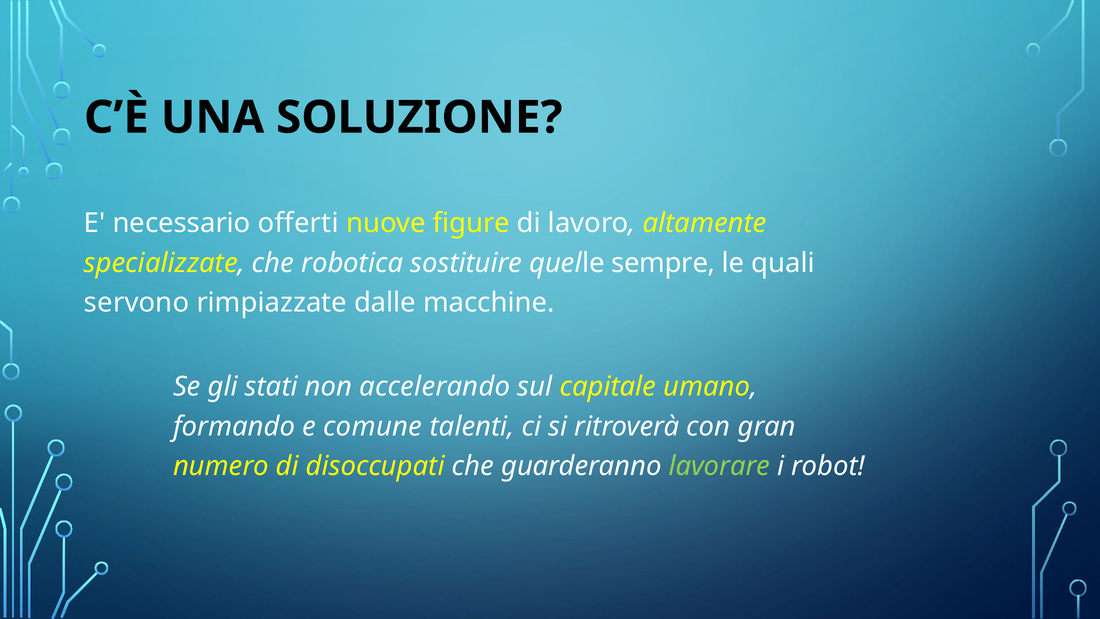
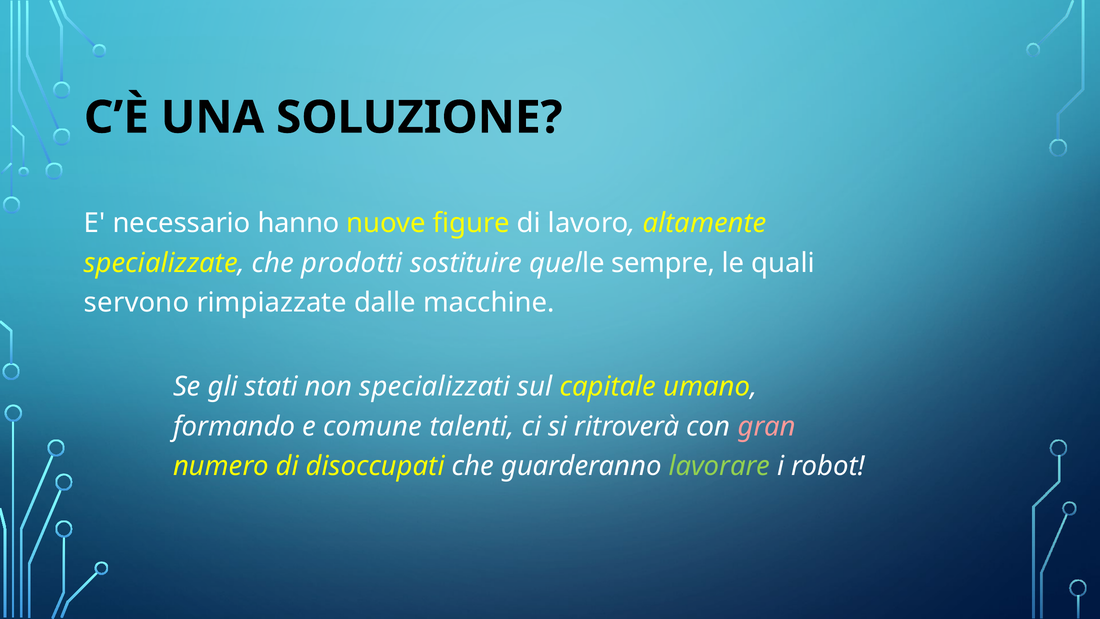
offerti: offerti -> hanno
robotica: robotica -> prodotti
accelerando: accelerando -> specializzati
gran colour: white -> pink
